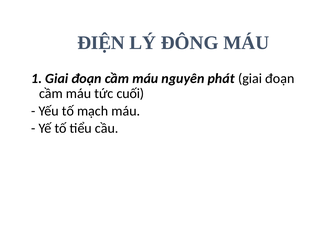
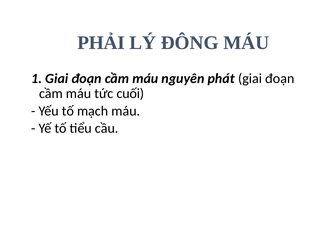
ĐIỆN: ĐIỆN -> PHẢI
